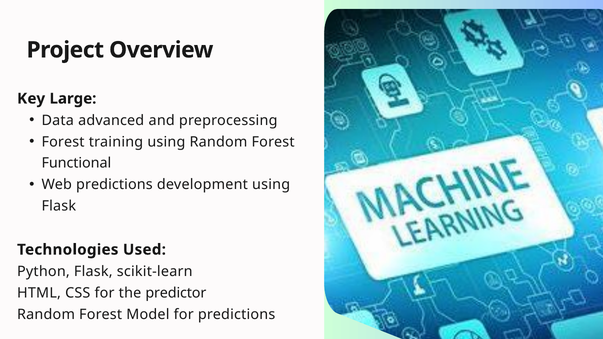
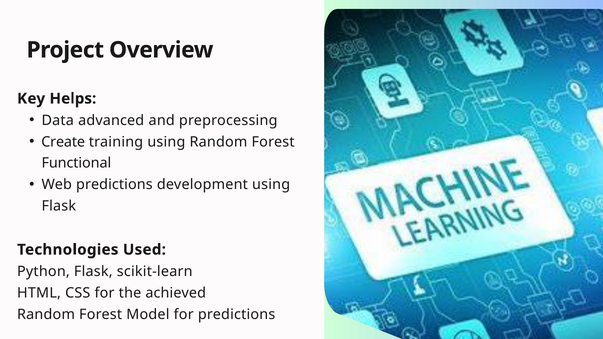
Large: Large -> Helps
Forest at (63, 142): Forest -> Create
predictor: predictor -> achieved
